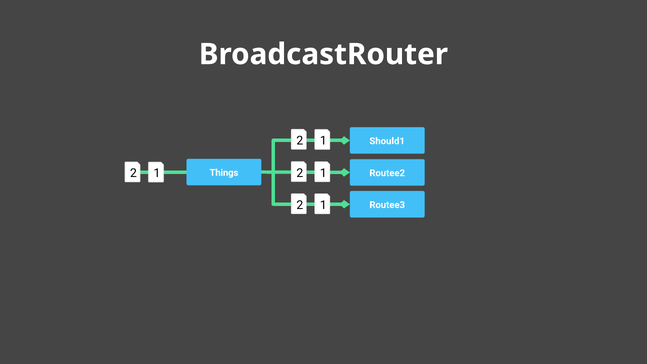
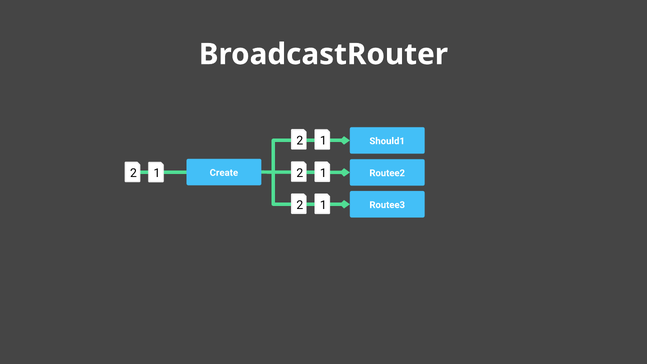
Things: Things -> Create
